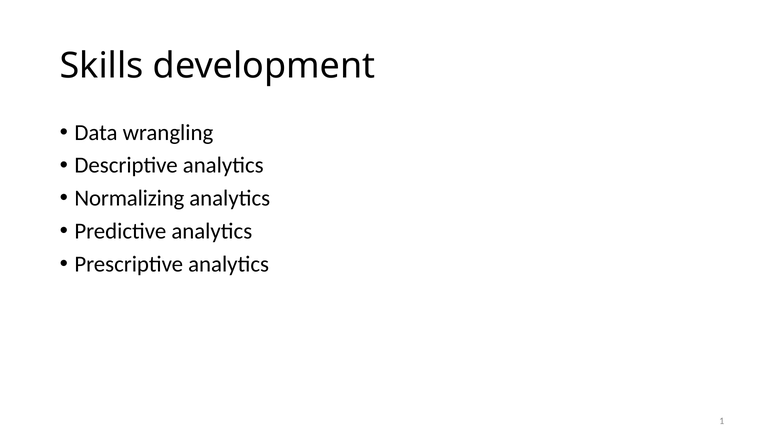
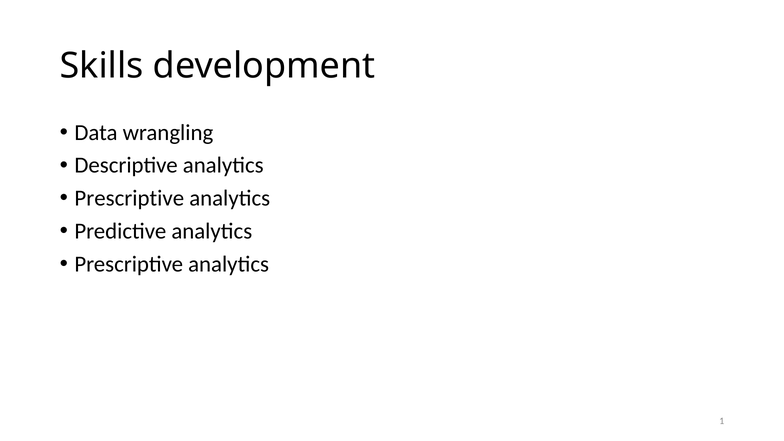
Normalizing at (129, 198): Normalizing -> Prescriptive
